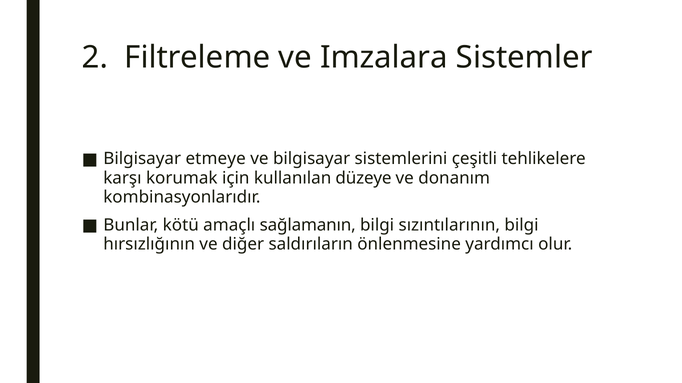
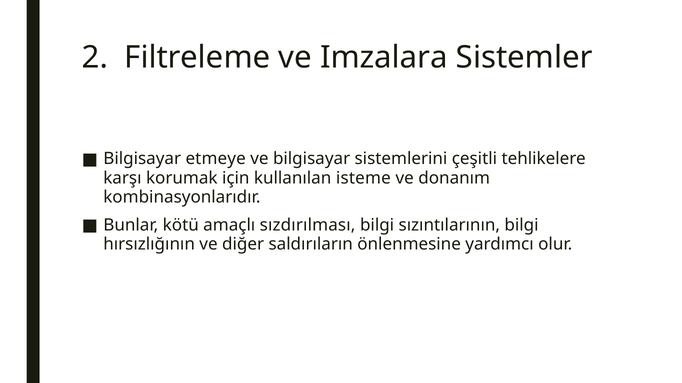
düzeye: düzeye -> isteme
sağlamanın: sağlamanın -> sızdırılması
